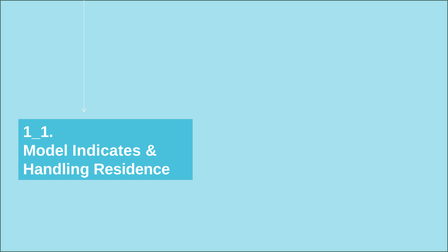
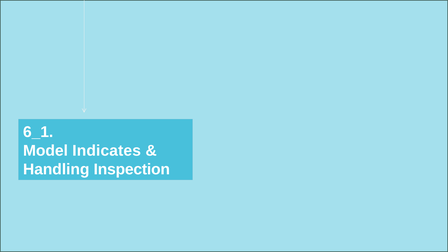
1_1: 1_1 -> 6_1
Residence: Residence -> Inspection
